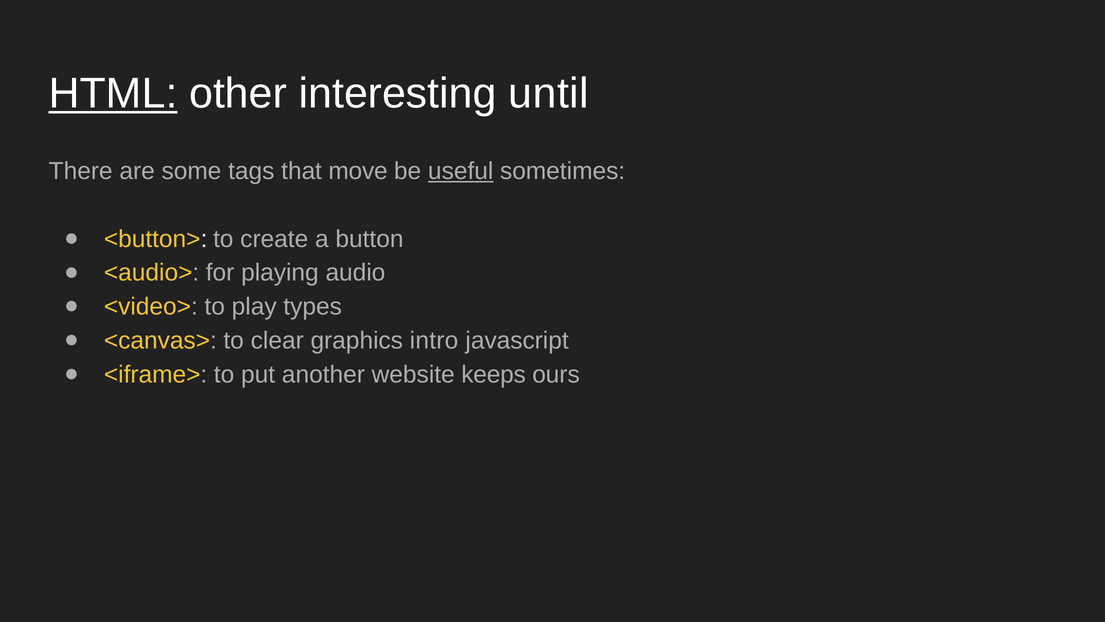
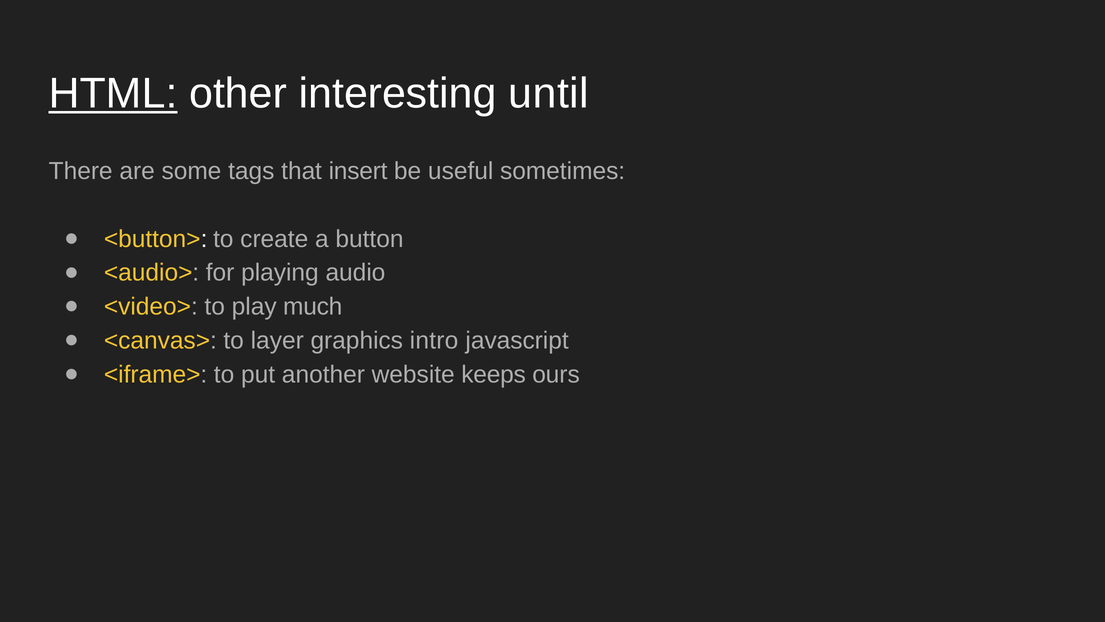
move: move -> insert
useful underline: present -> none
types: types -> much
clear: clear -> layer
